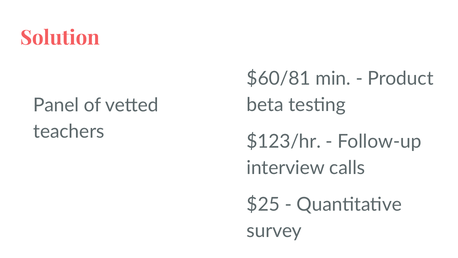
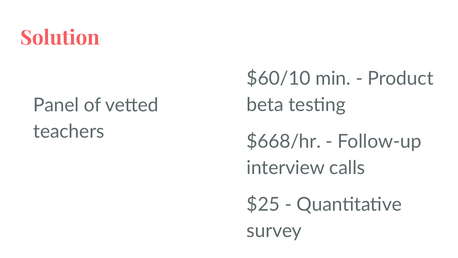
$60/81: $60/81 -> $60/10
$123/hr: $123/hr -> $668/hr
